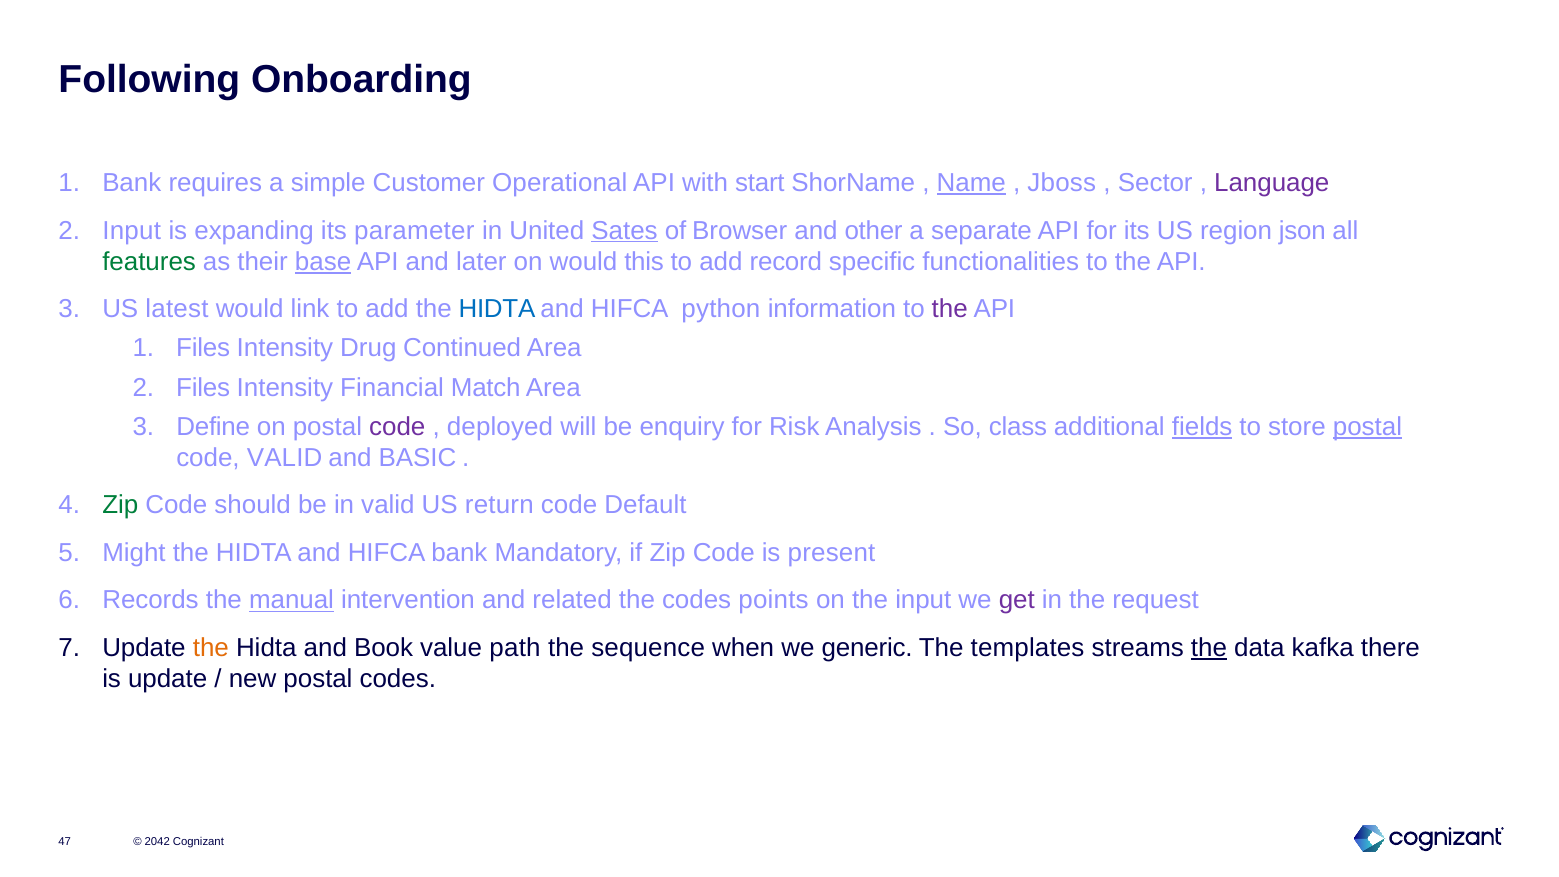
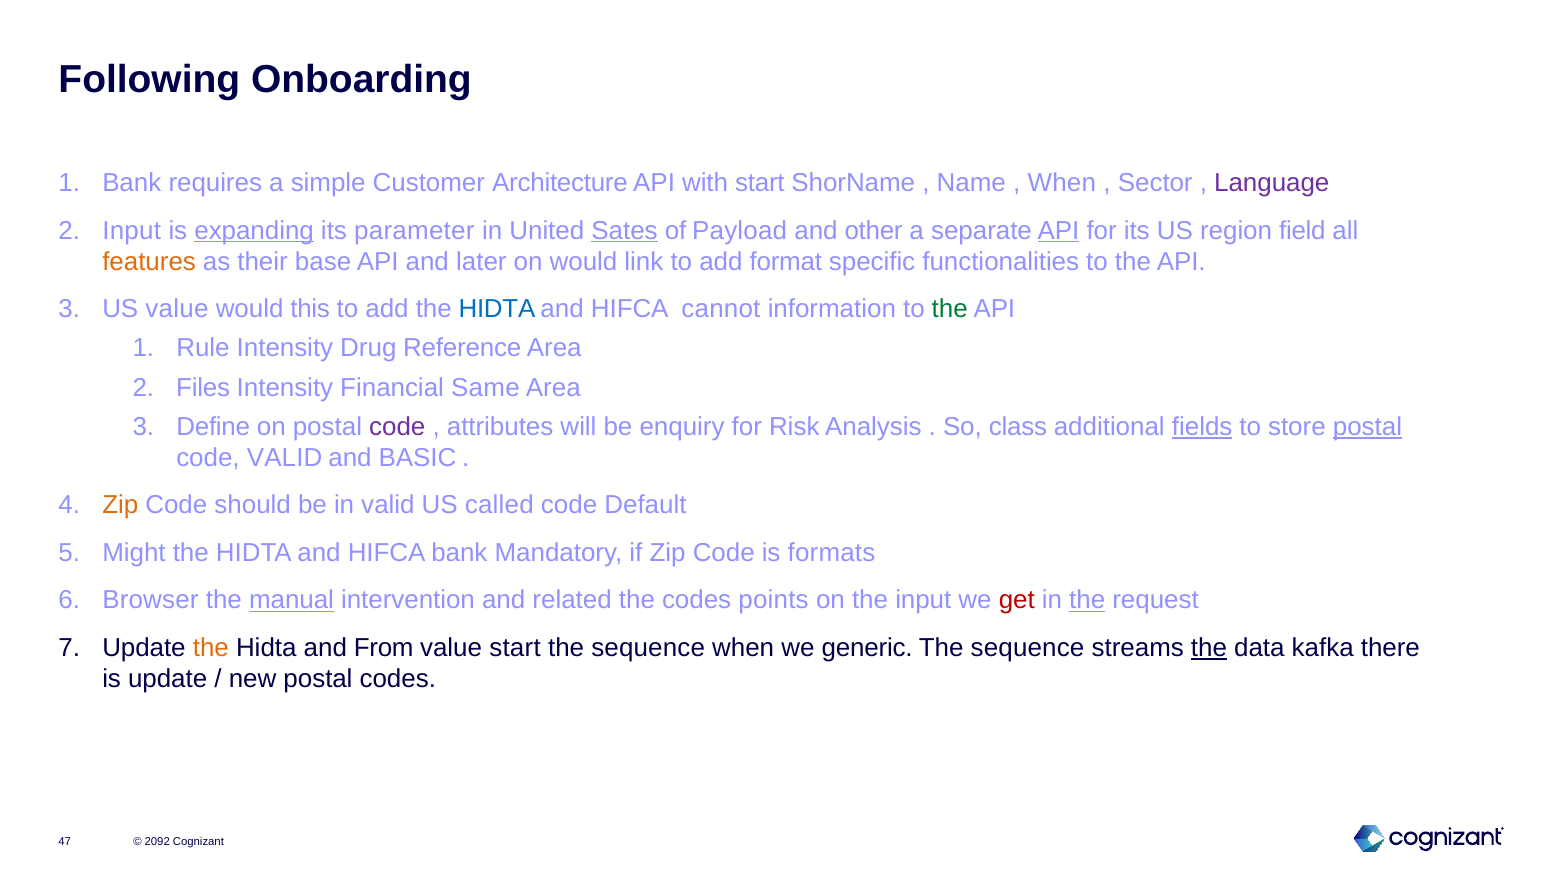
Operational: Operational -> Architecture
Name underline: present -> none
Jboss at (1062, 183): Jboss -> When
expanding underline: none -> present
Browser: Browser -> Payload
API at (1058, 230) underline: none -> present
json: json -> field
features colour: green -> orange
base underline: present -> none
this: this -> link
record: record -> format
US latest: latest -> value
link: link -> this
python: python -> cannot
the at (950, 309) colour: purple -> green
Files at (203, 348): Files -> Rule
Continued: Continued -> Reference
Match: Match -> Same
deployed: deployed -> attributes
Zip at (120, 505) colour: green -> orange
return: return -> called
present: present -> formats
Records: Records -> Browser
get colour: purple -> red
the at (1087, 600) underline: none -> present
Book: Book -> From
value path: path -> start
templates at (1028, 648): templates -> sequence
2042: 2042 -> 2092
